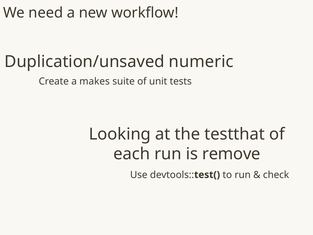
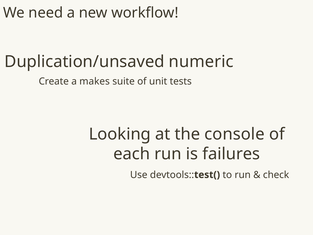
testthat: testthat -> console
remove: remove -> failures
